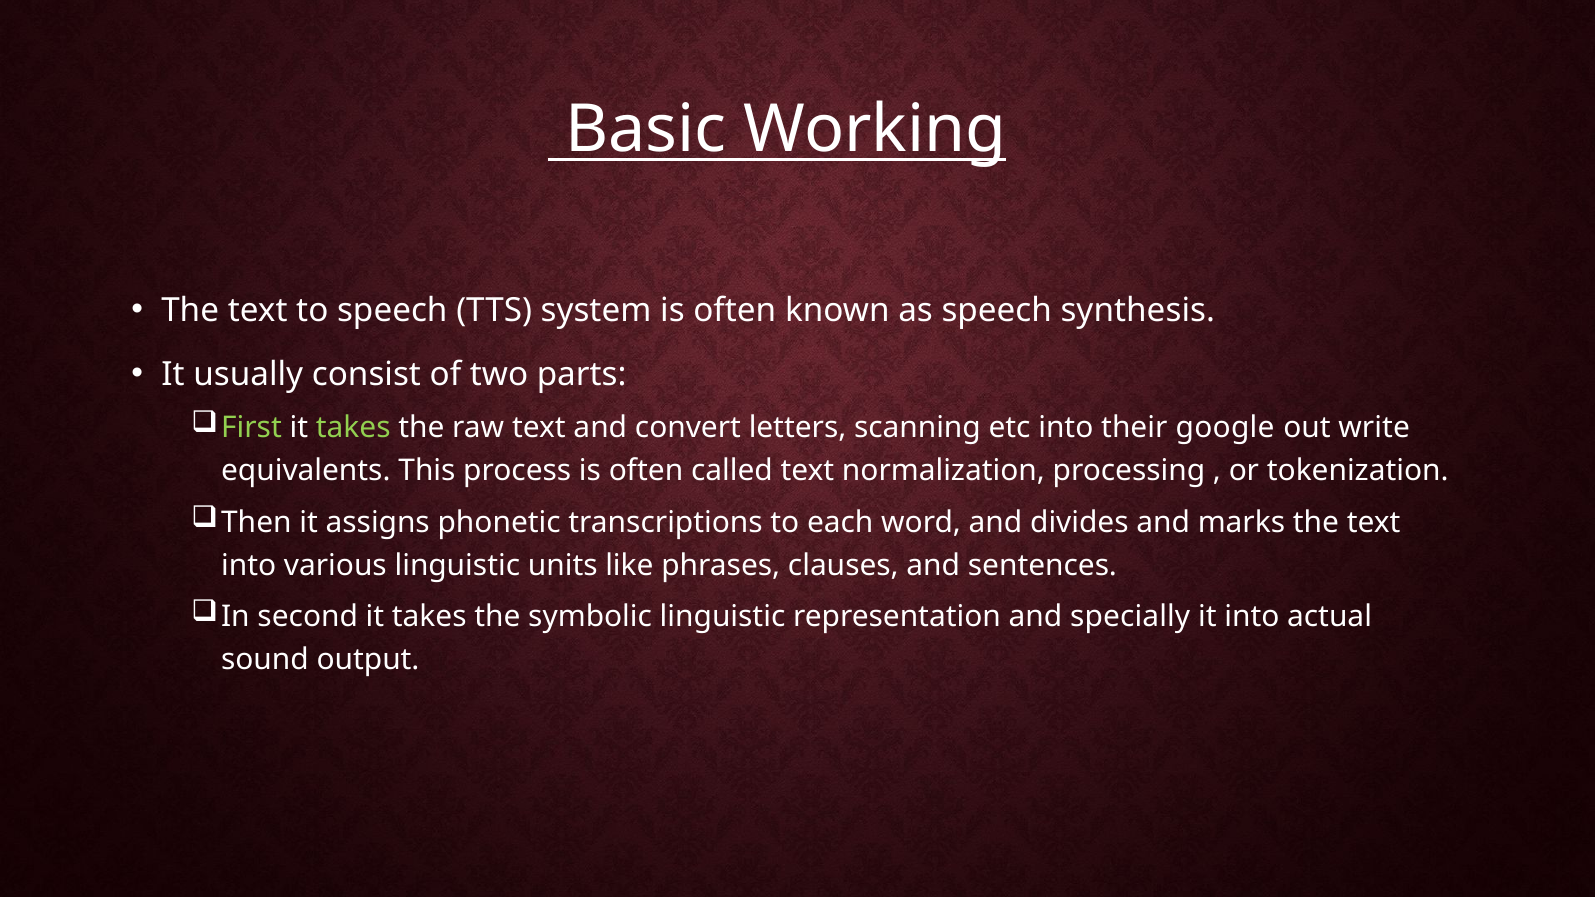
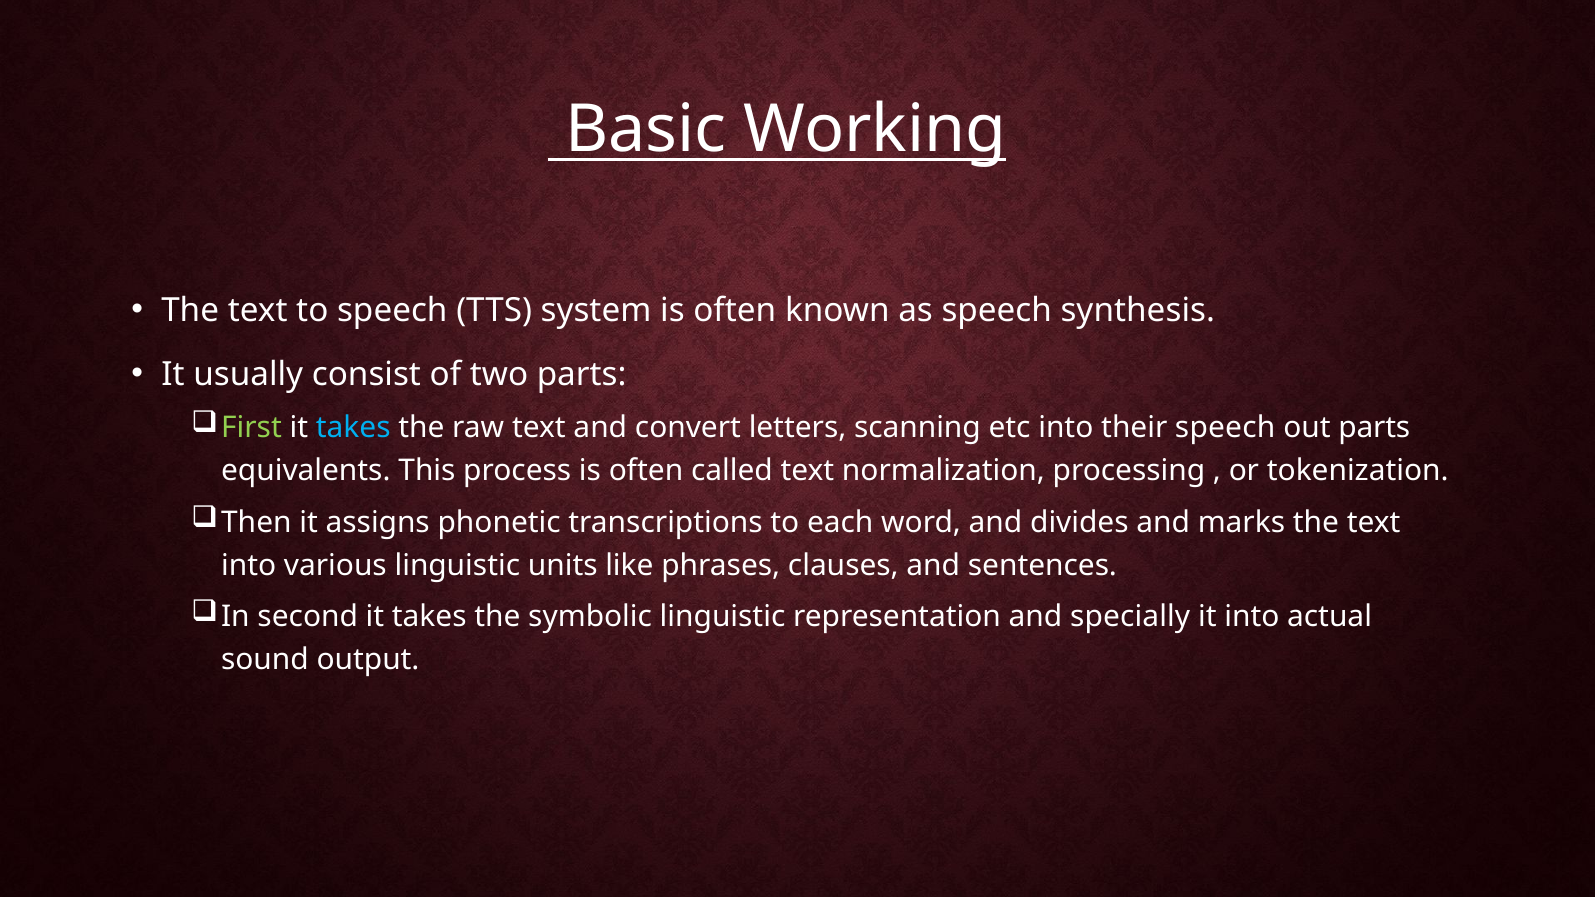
takes at (353, 428) colour: light green -> light blue
their google: google -> speech
out write: write -> parts
